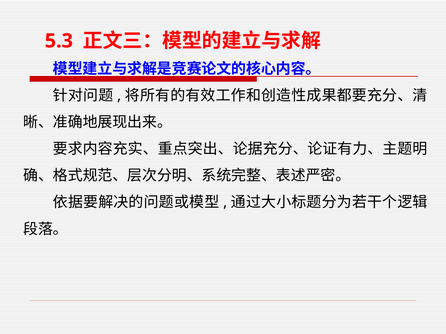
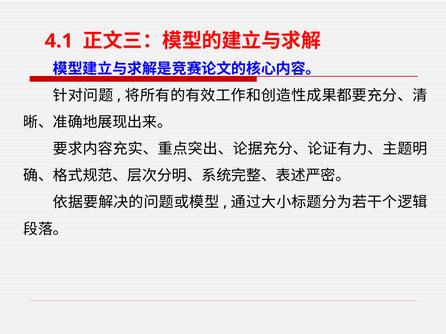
5.3: 5.3 -> 4.1
